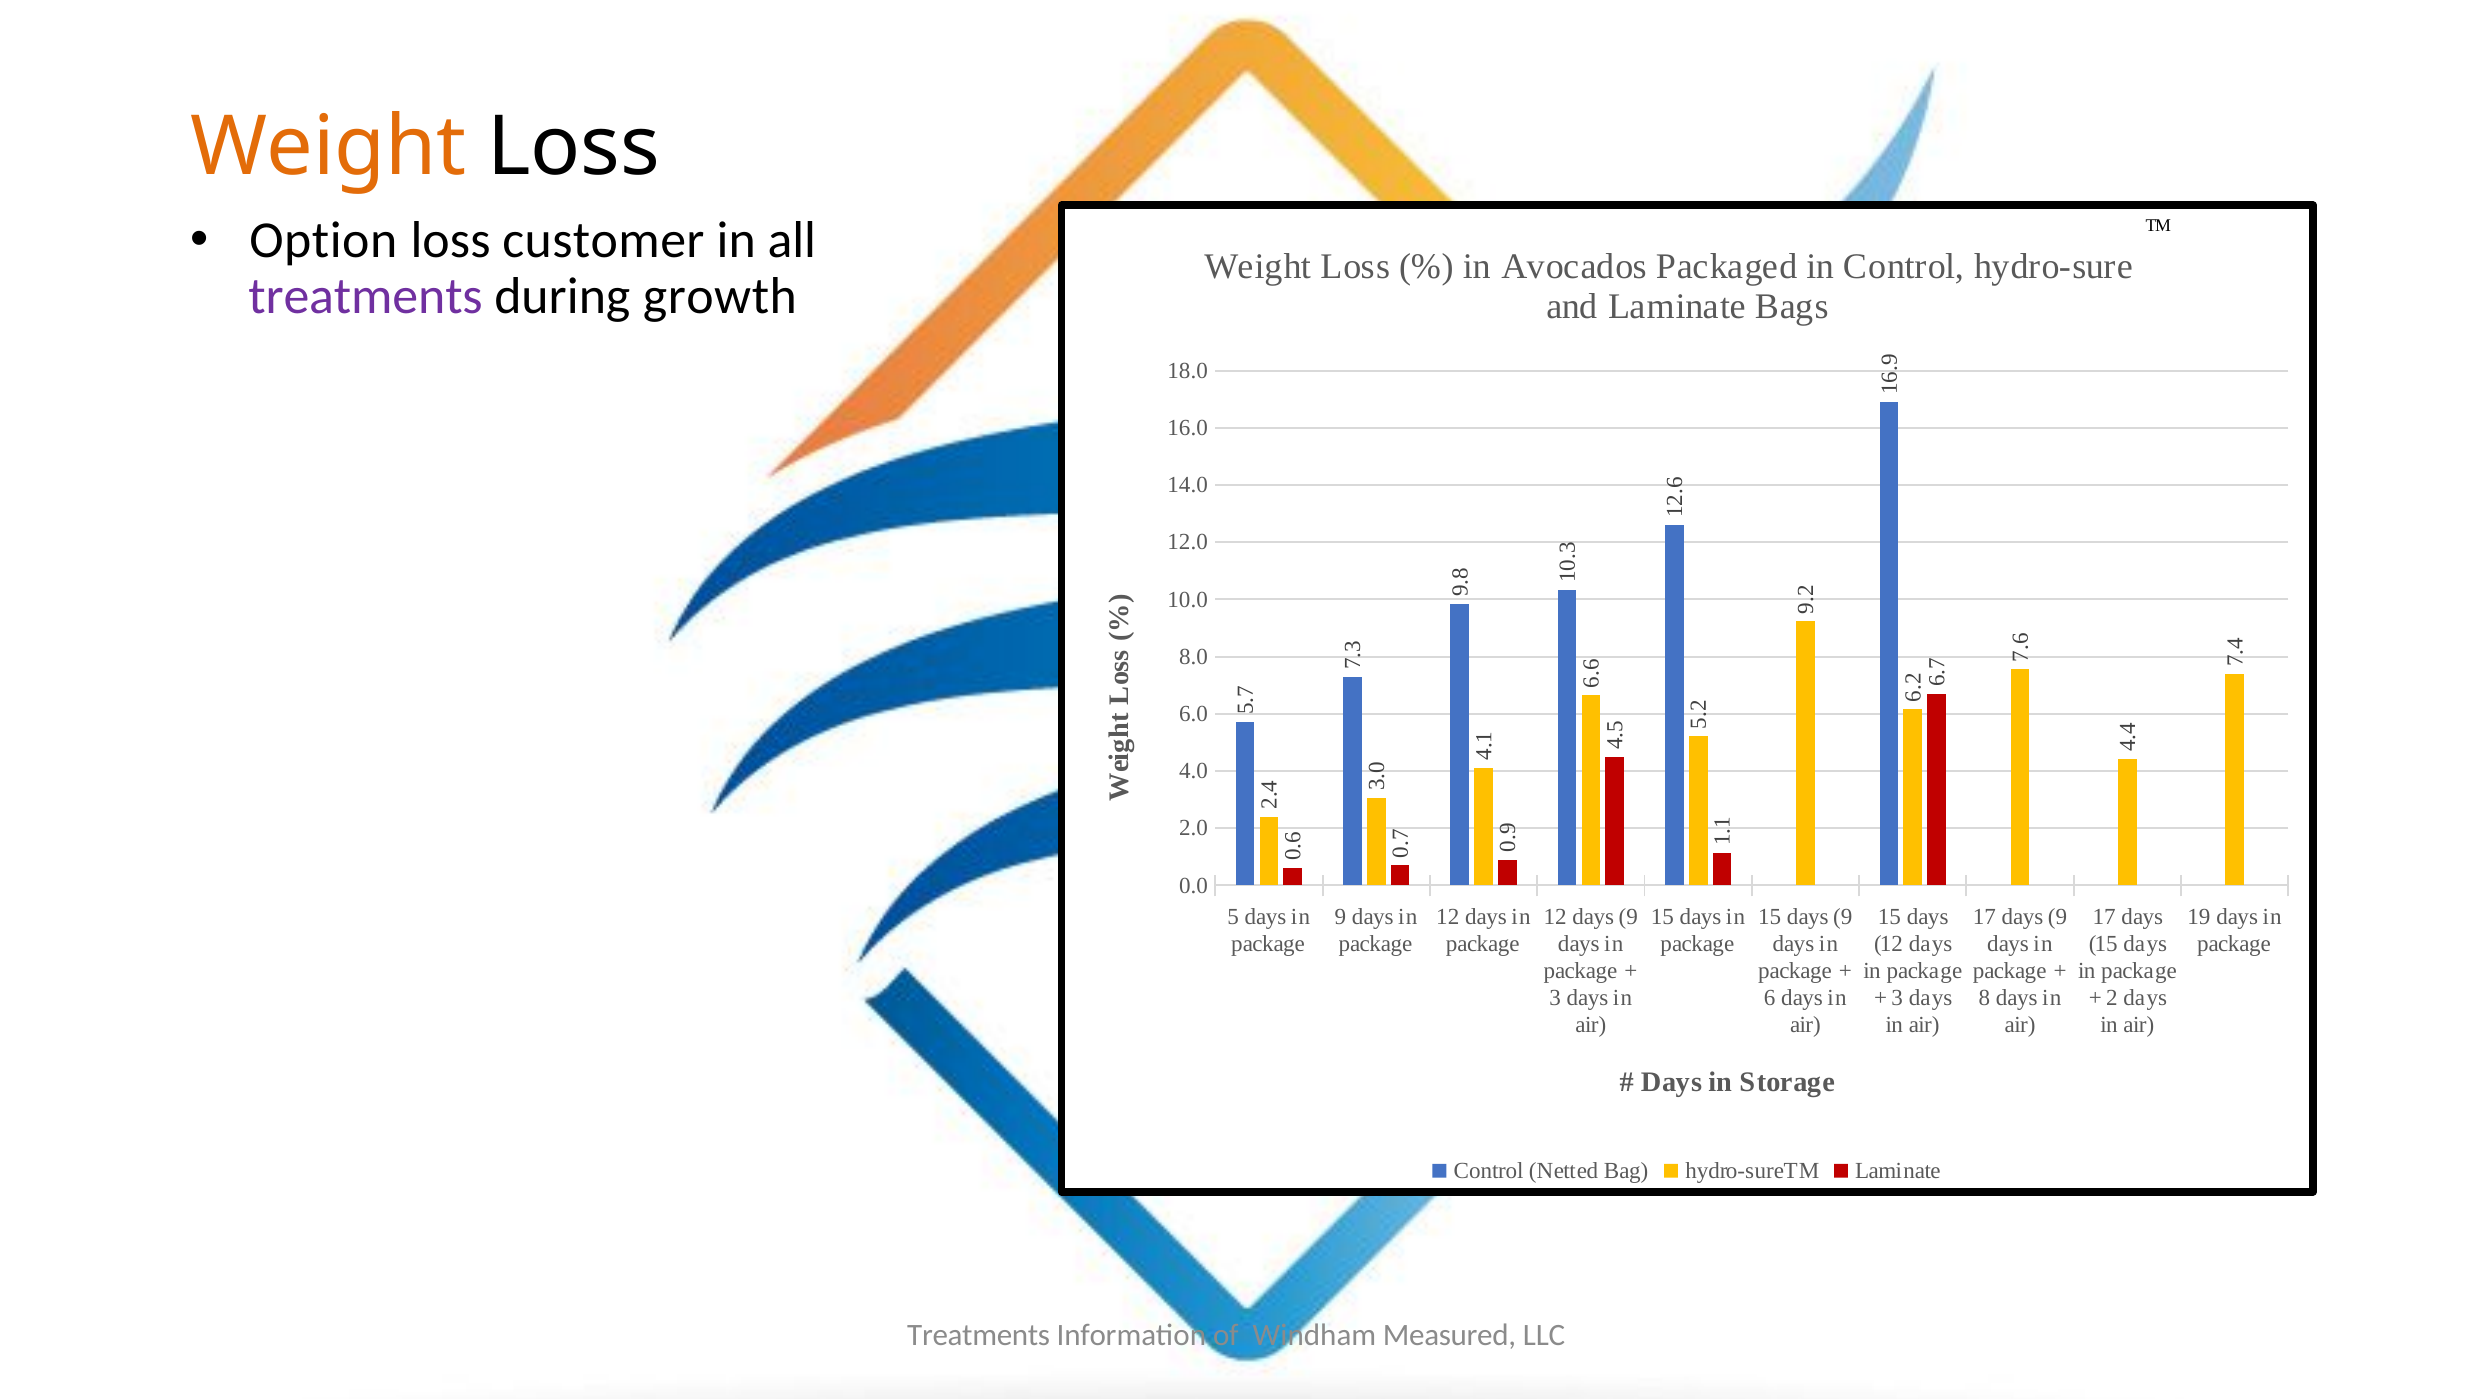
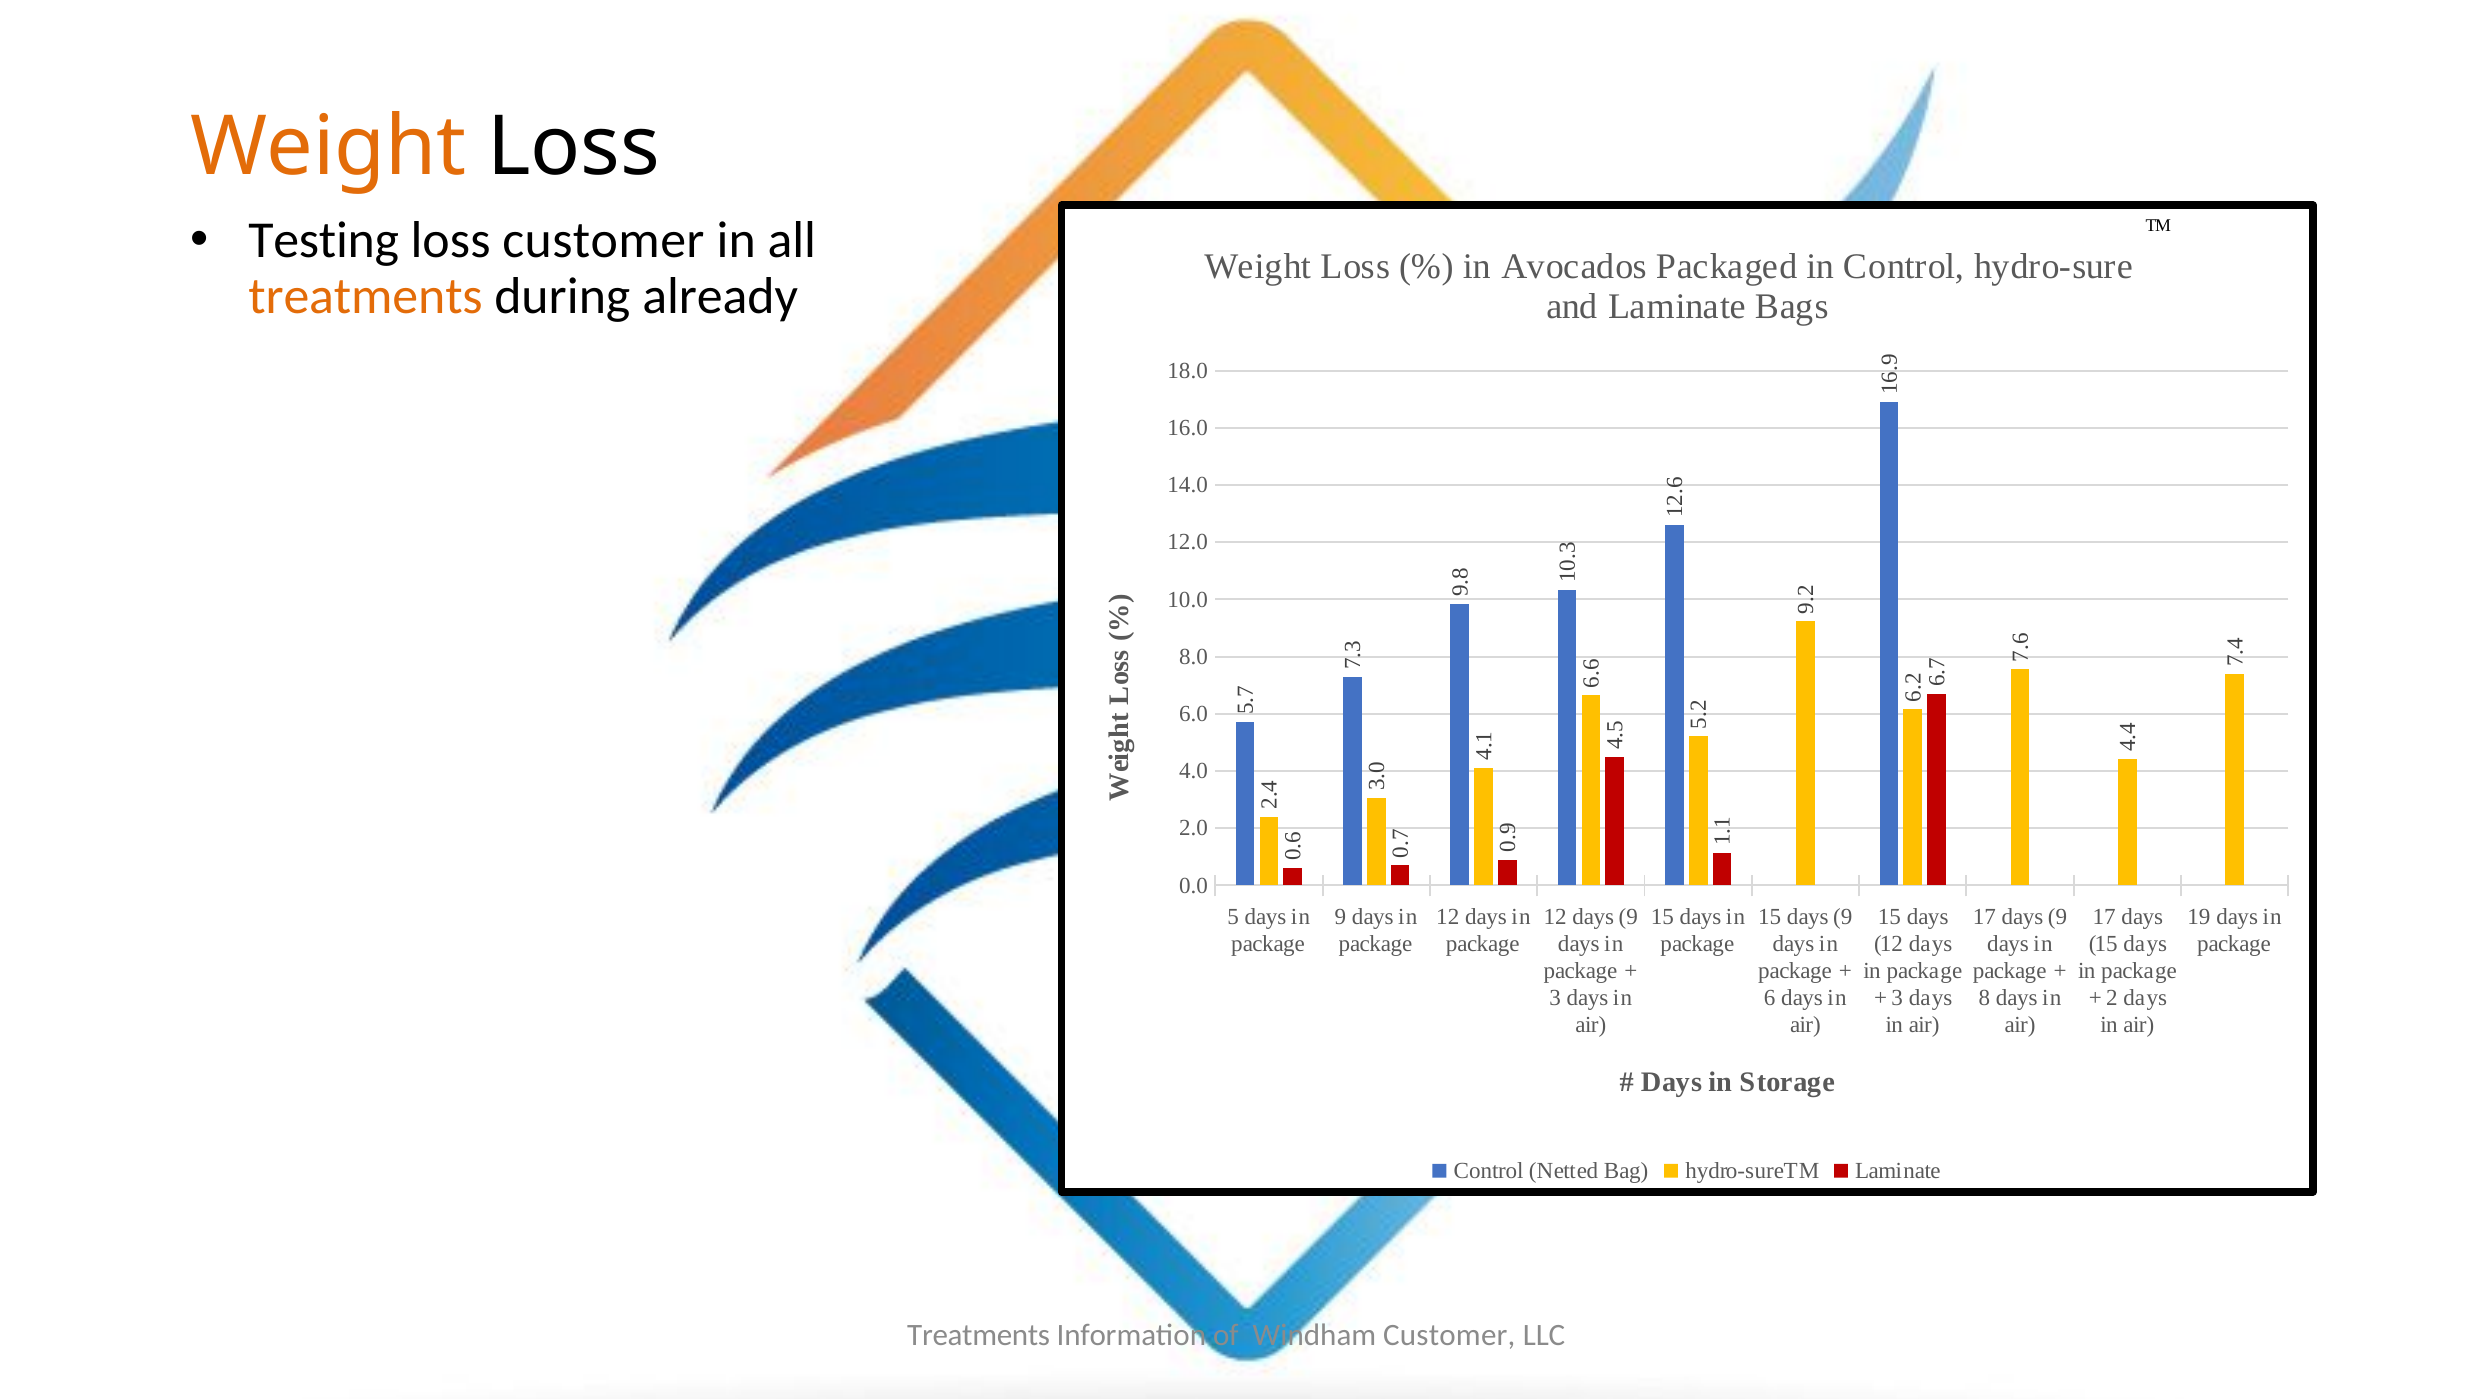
Option: Option -> Testing
treatments at (366, 296) colour: purple -> orange
growth: growth -> already
Windham Measured: Measured -> Customer
